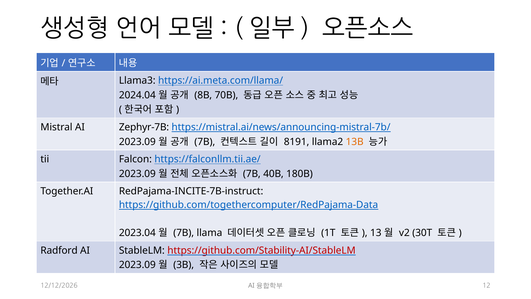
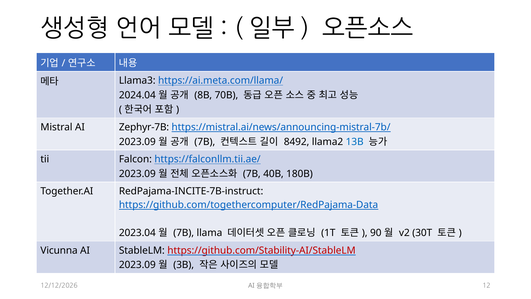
8191: 8191 -> 8492
13B colour: orange -> blue
13: 13 -> 90
Radford: Radford -> Vicunna
